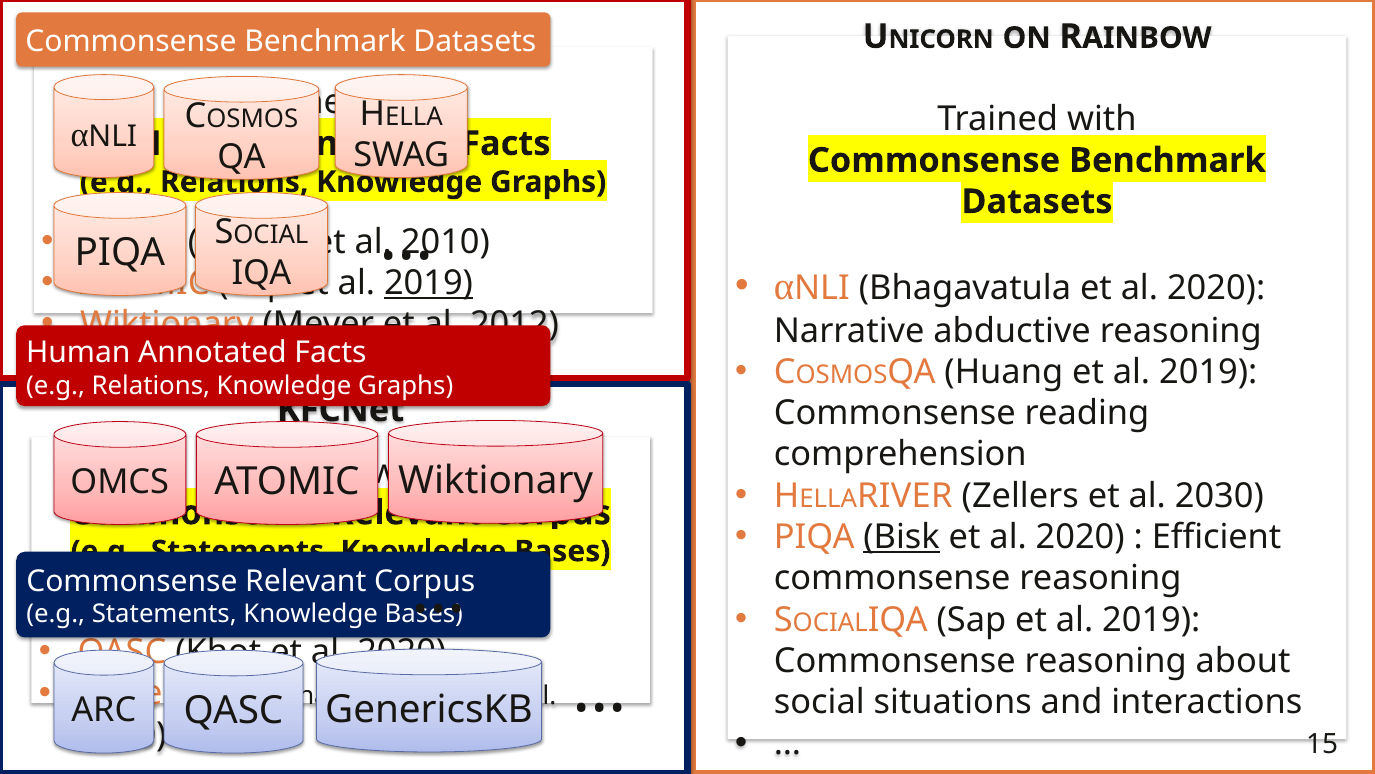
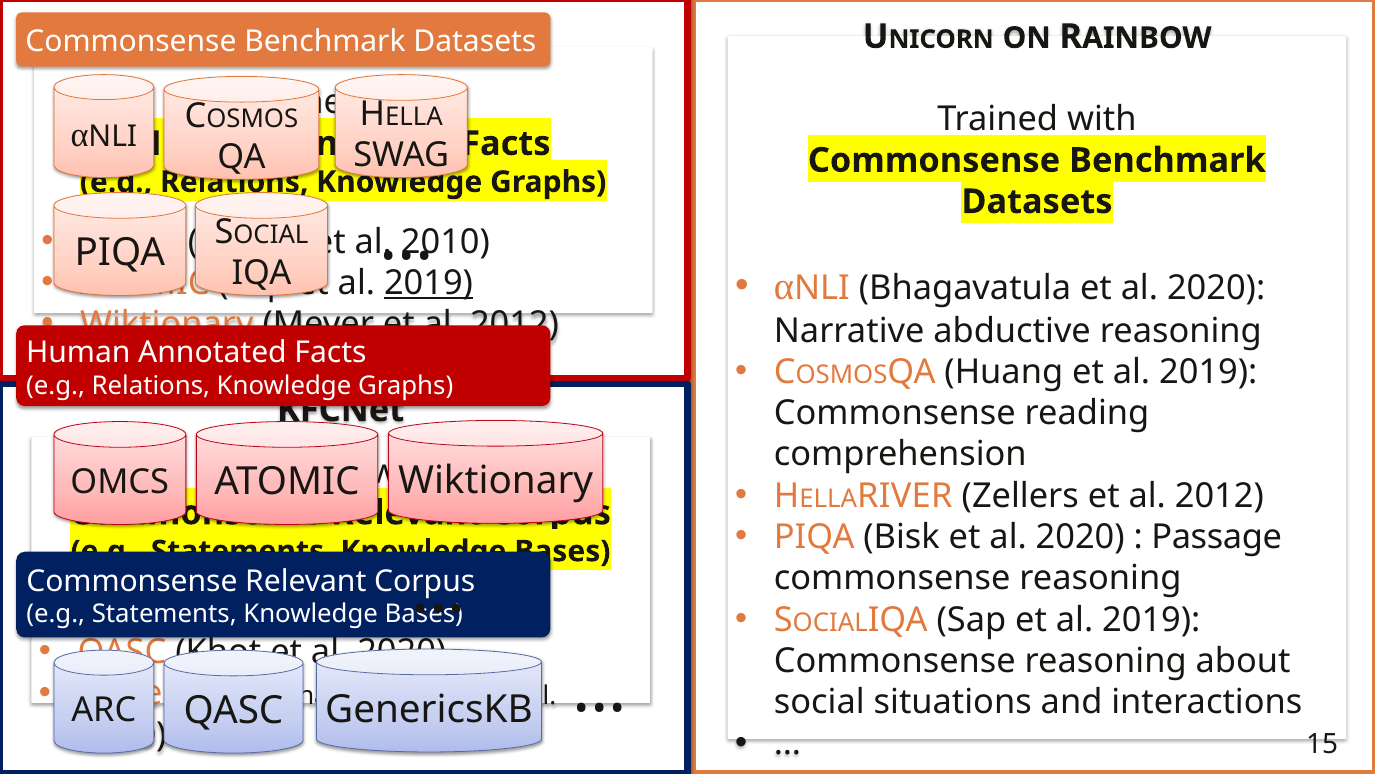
2030 at (1219, 496): 2030 -> 2012
Bisk underline: present -> none
Efficient: Efficient -> Passage
